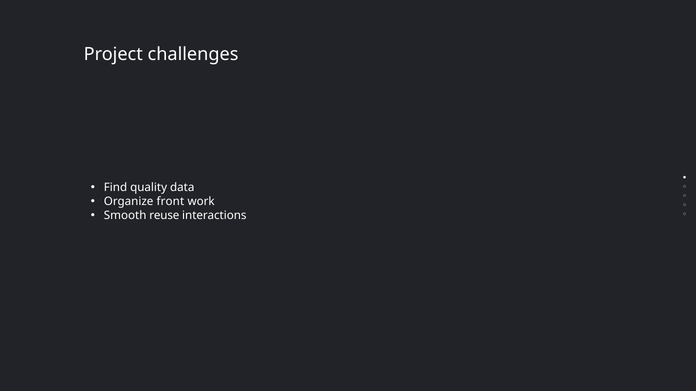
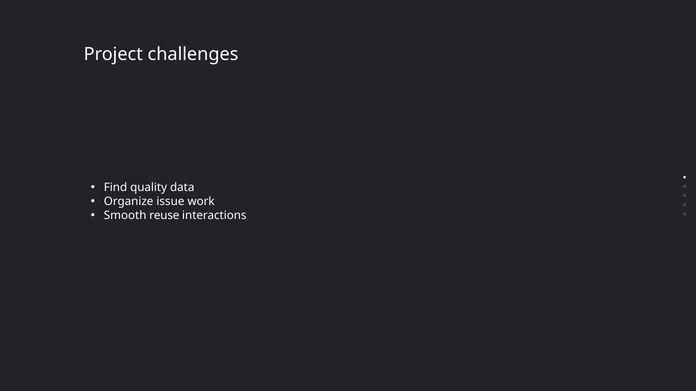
front: front -> issue
